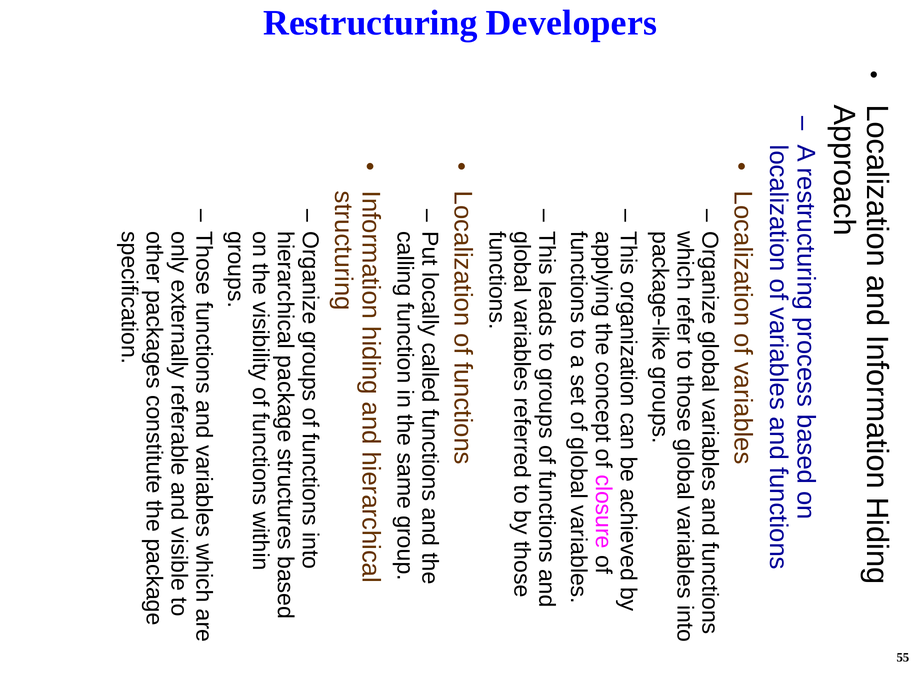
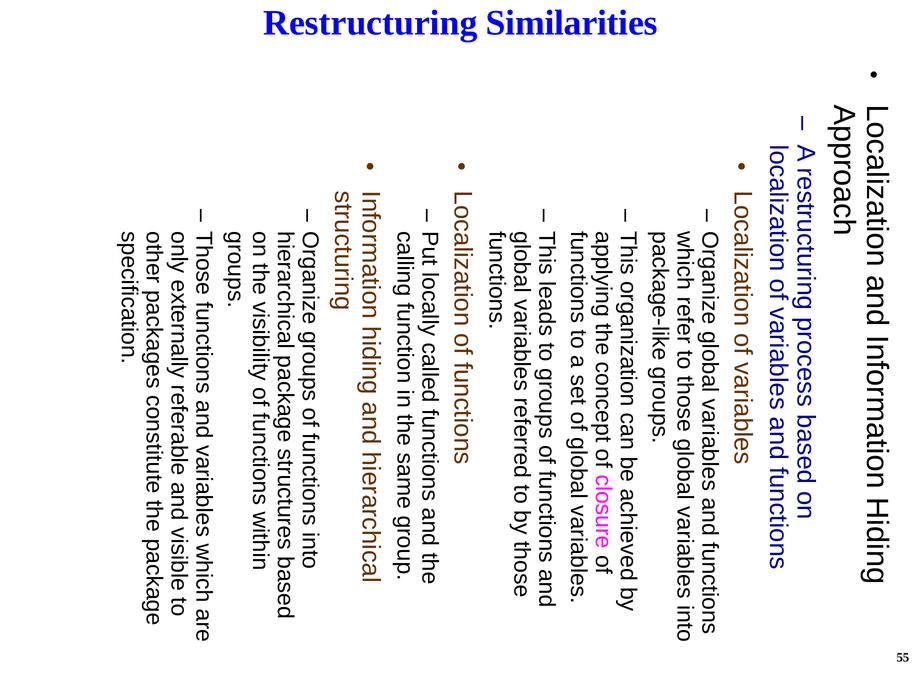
Developers: Developers -> Similarities
